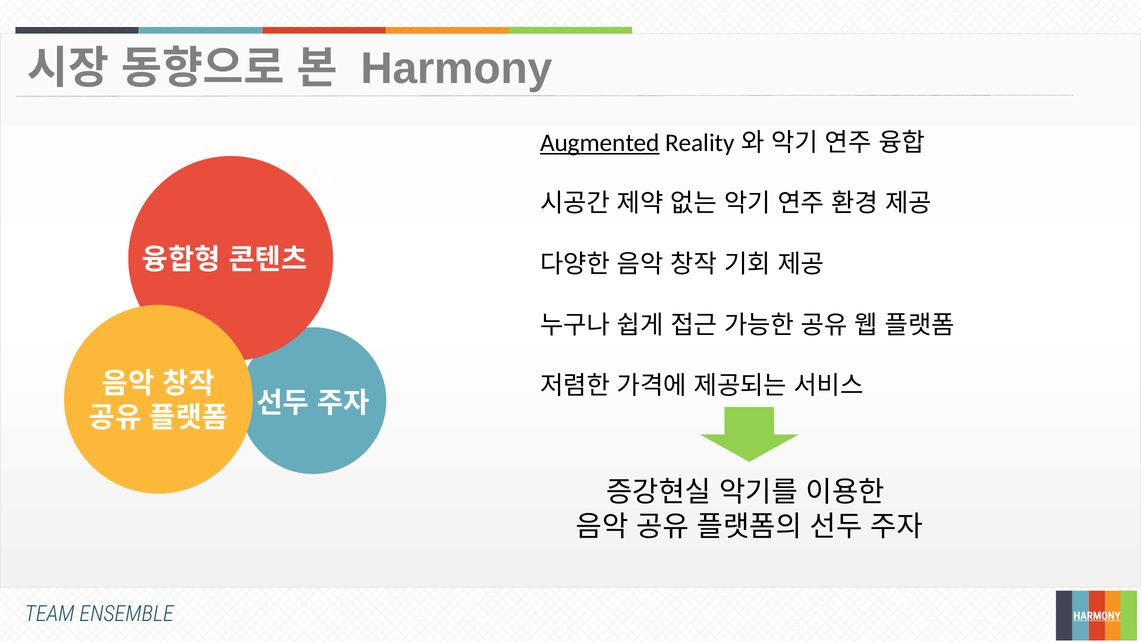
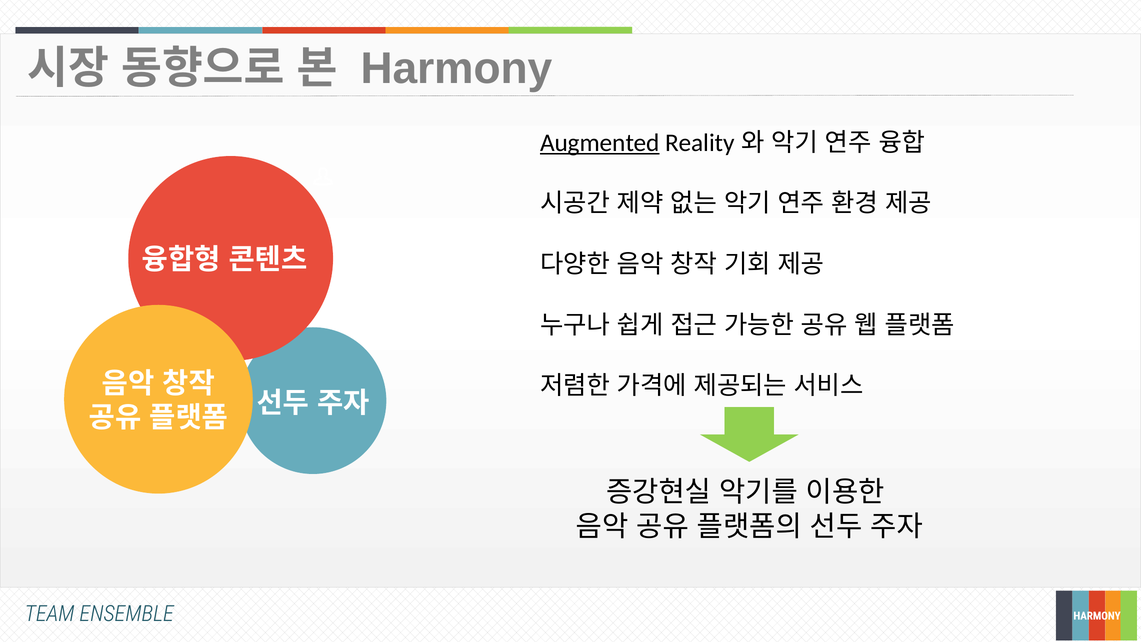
HARMONY at (1097, 616) underline: present -> none
